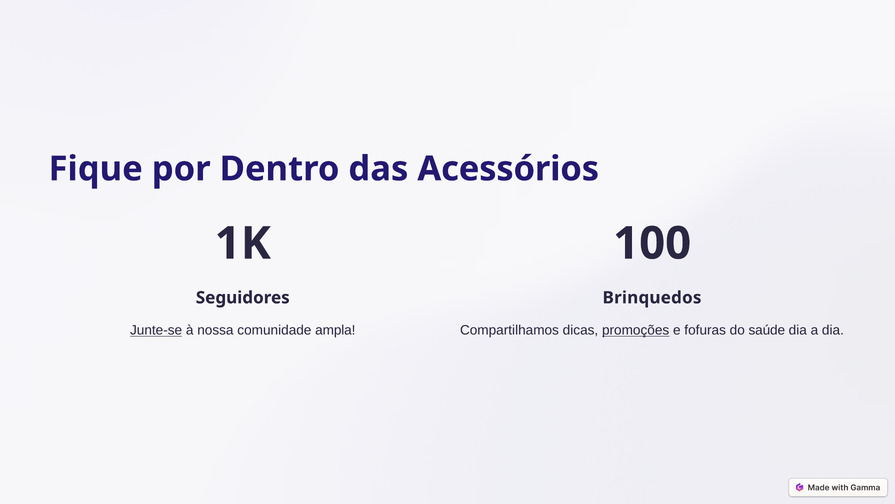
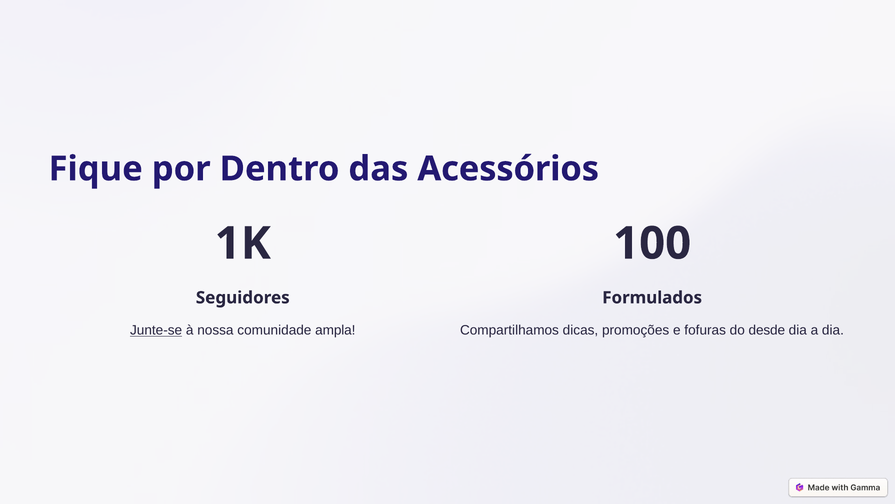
Brinquedos: Brinquedos -> Formulados
promoções underline: present -> none
saúde: saúde -> desde
